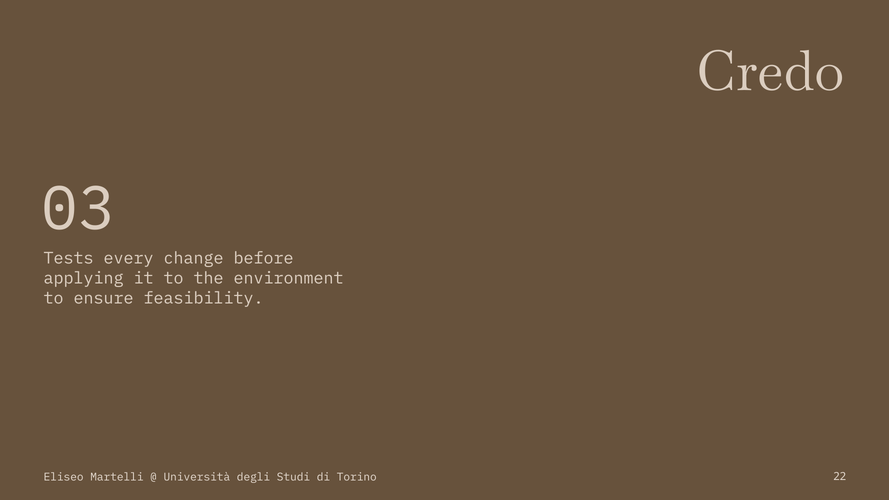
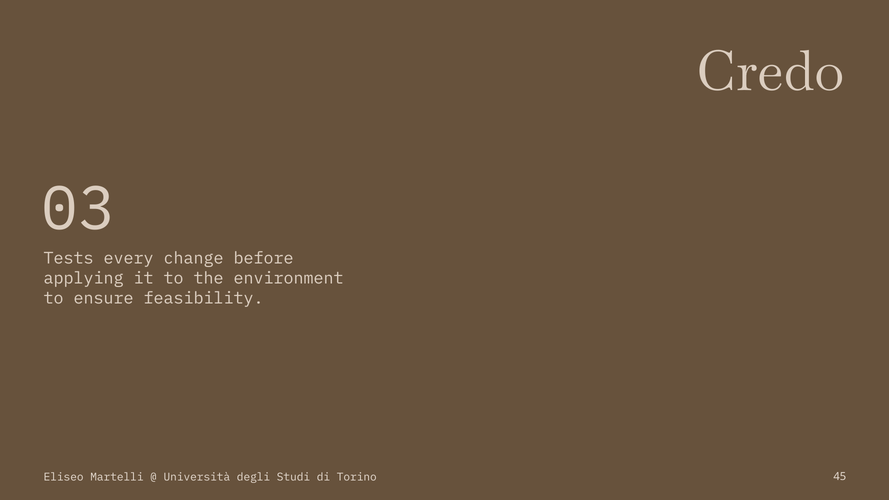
22: 22 -> 45
